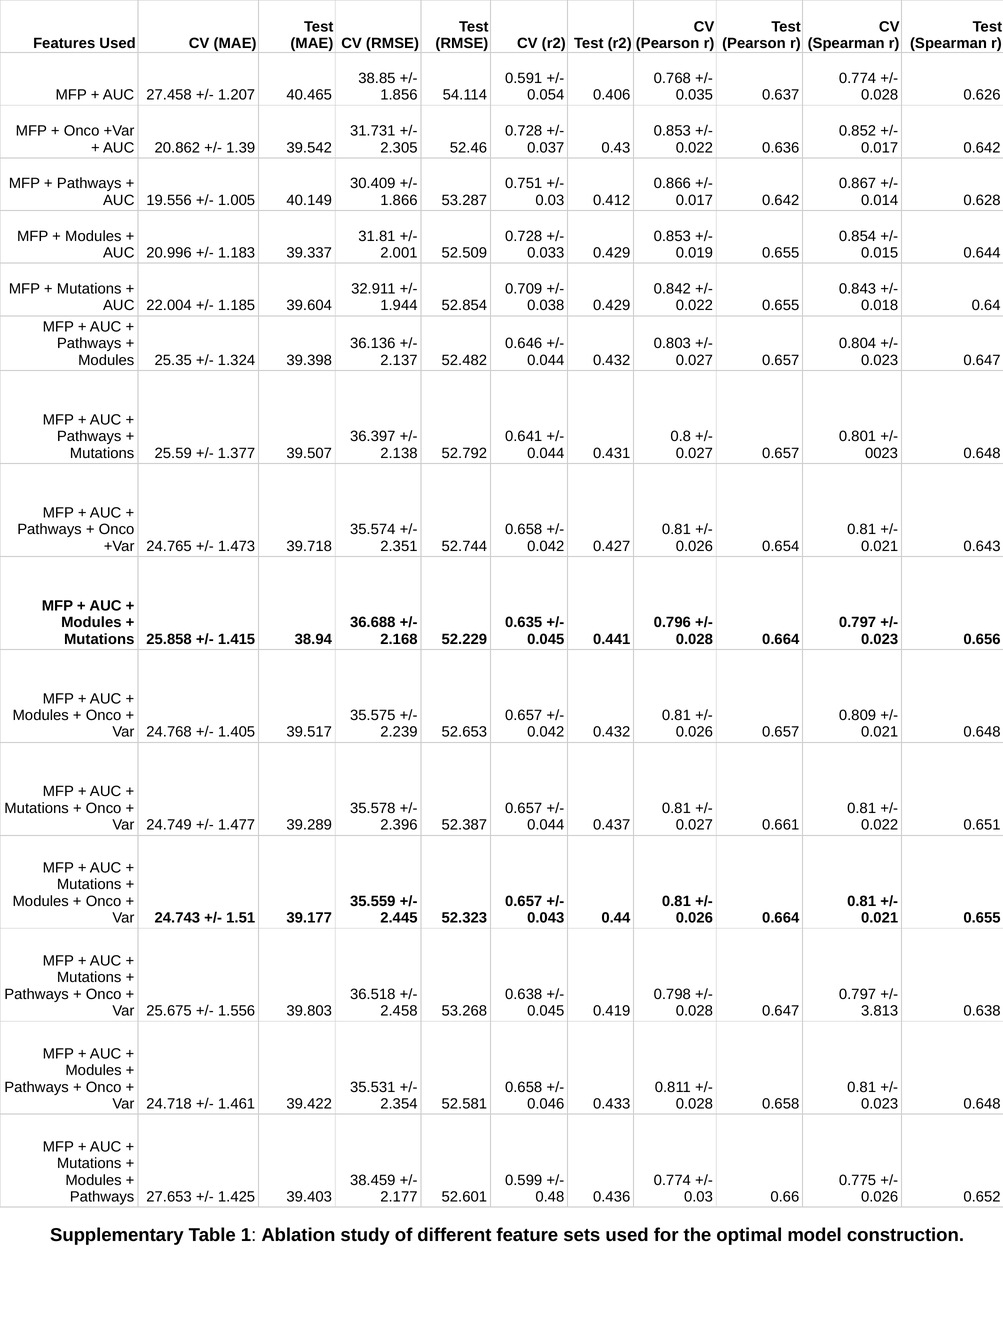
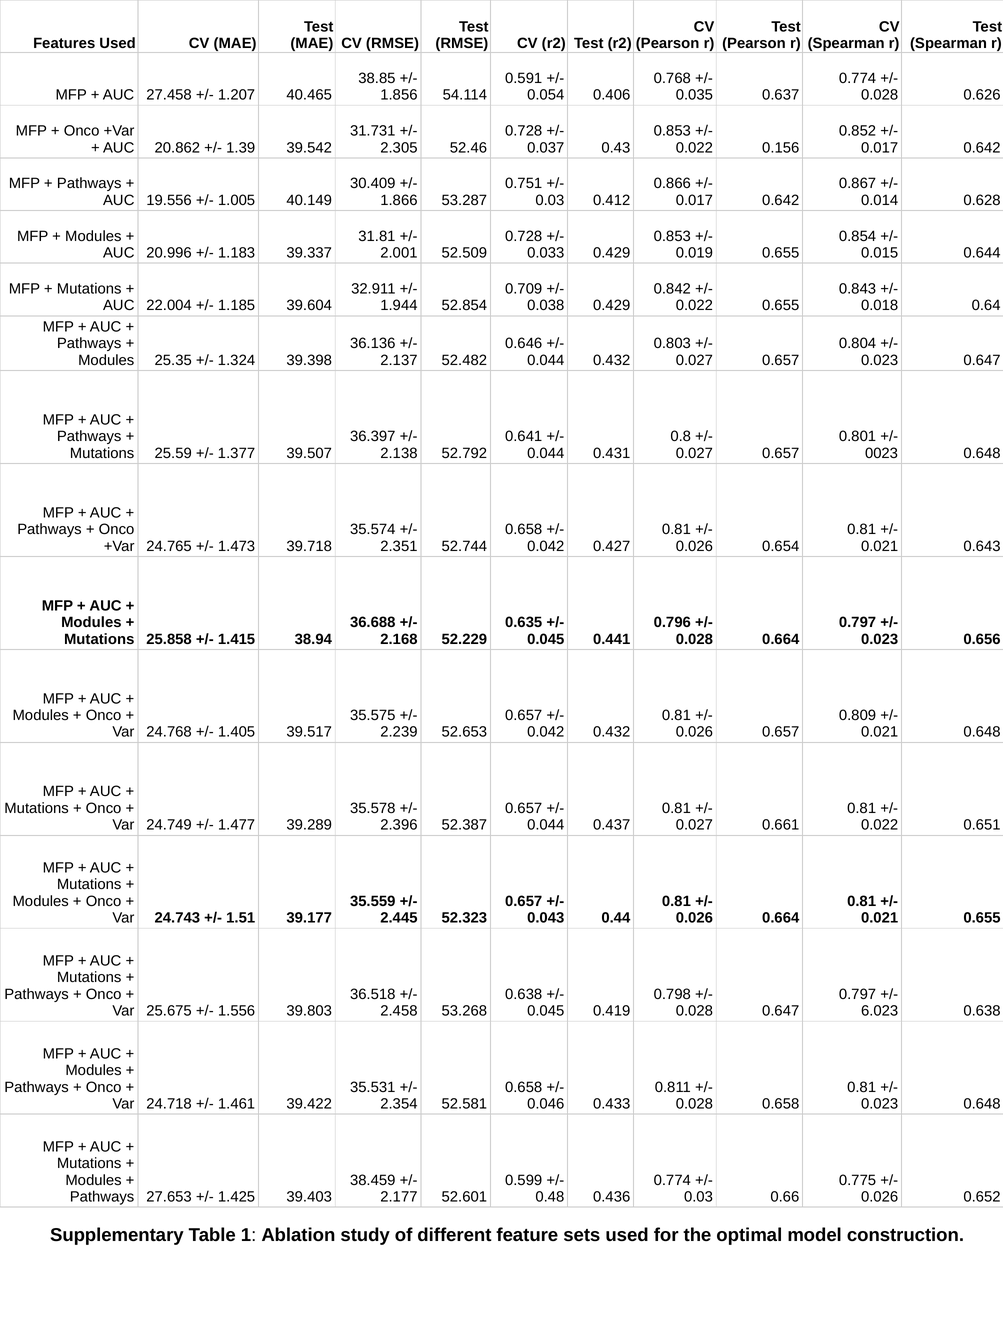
0.636: 0.636 -> 0.156
3.813: 3.813 -> 6.023
